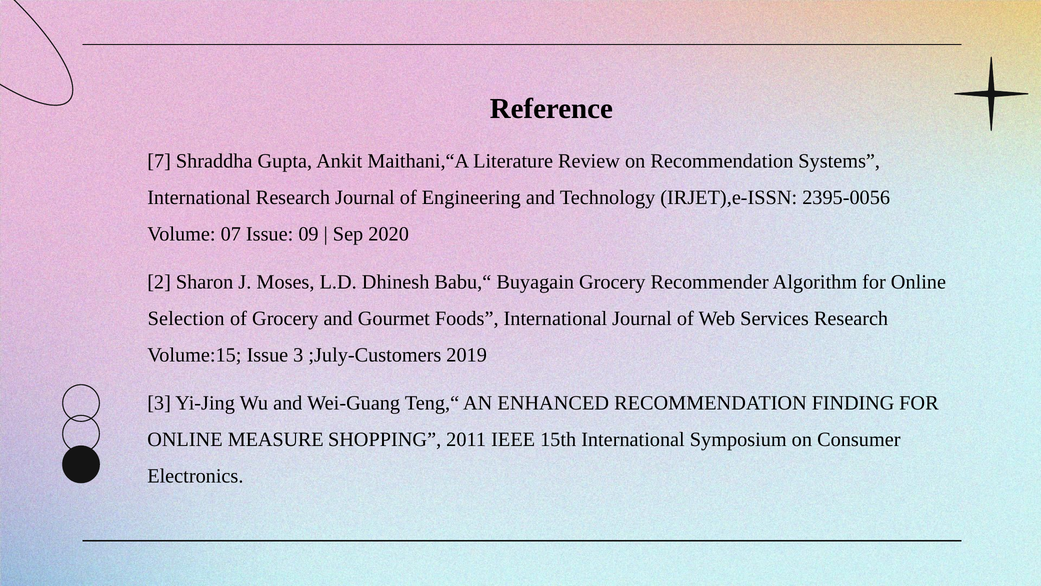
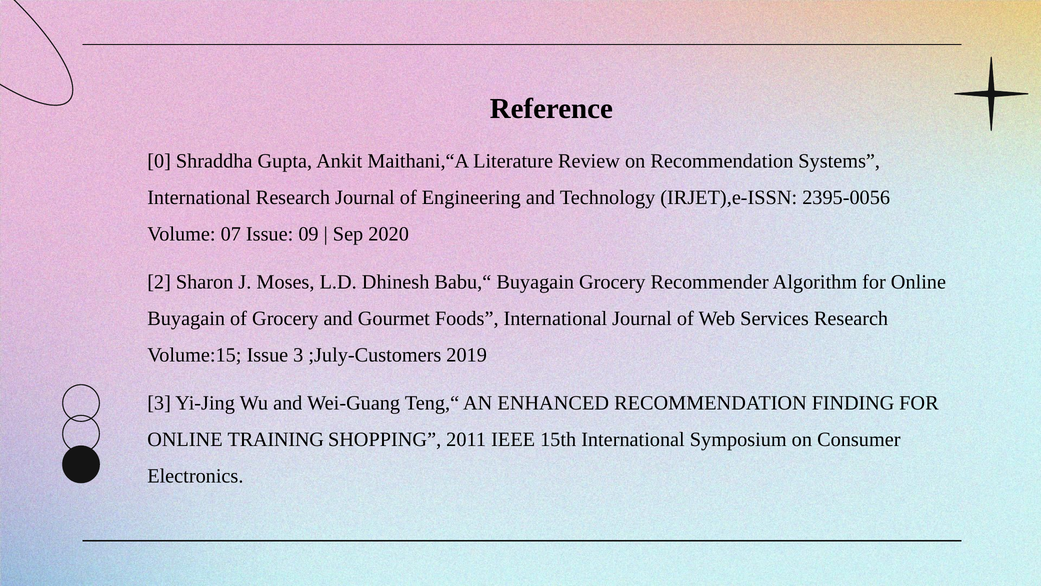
7: 7 -> 0
Selection at (186, 318): Selection -> Buyagain
MEASURE: MEASURE -> TRAINING
